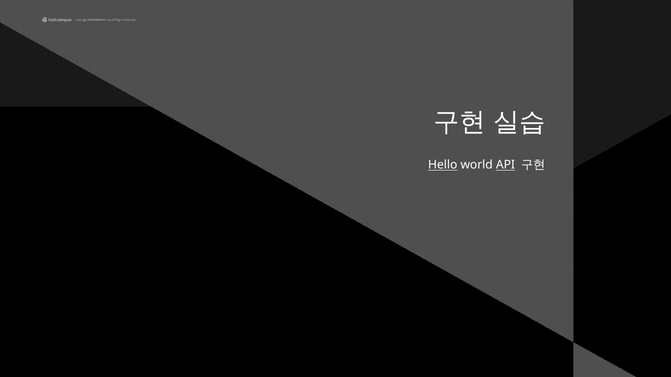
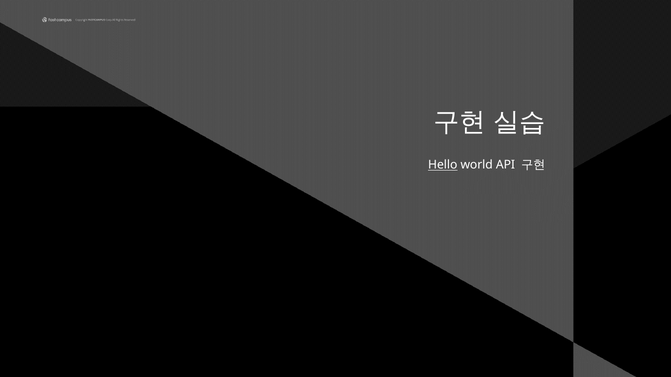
API underline: present -> none
